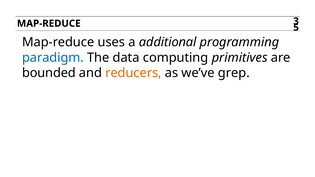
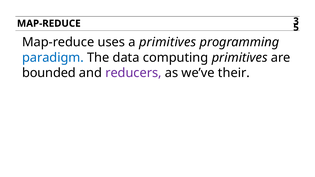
a additional: additional -> primitives
reducers colour: orange -> purple
grep: grep -> their
